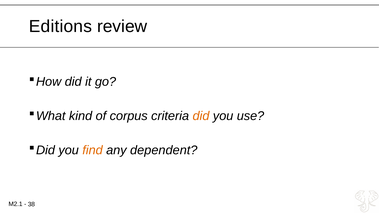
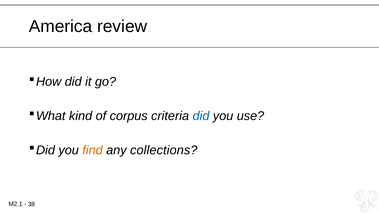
Editions: Editions -> America
did at (201, 116) colour: orange -> blue
dependent: dependent -> collections
